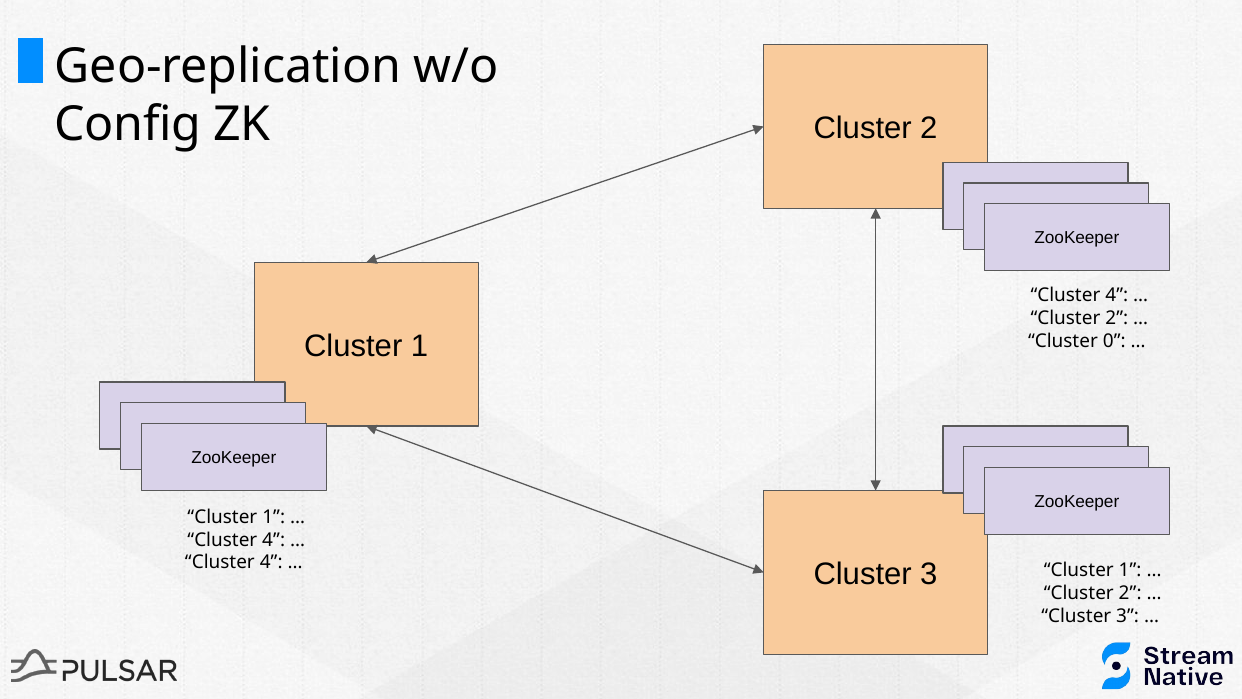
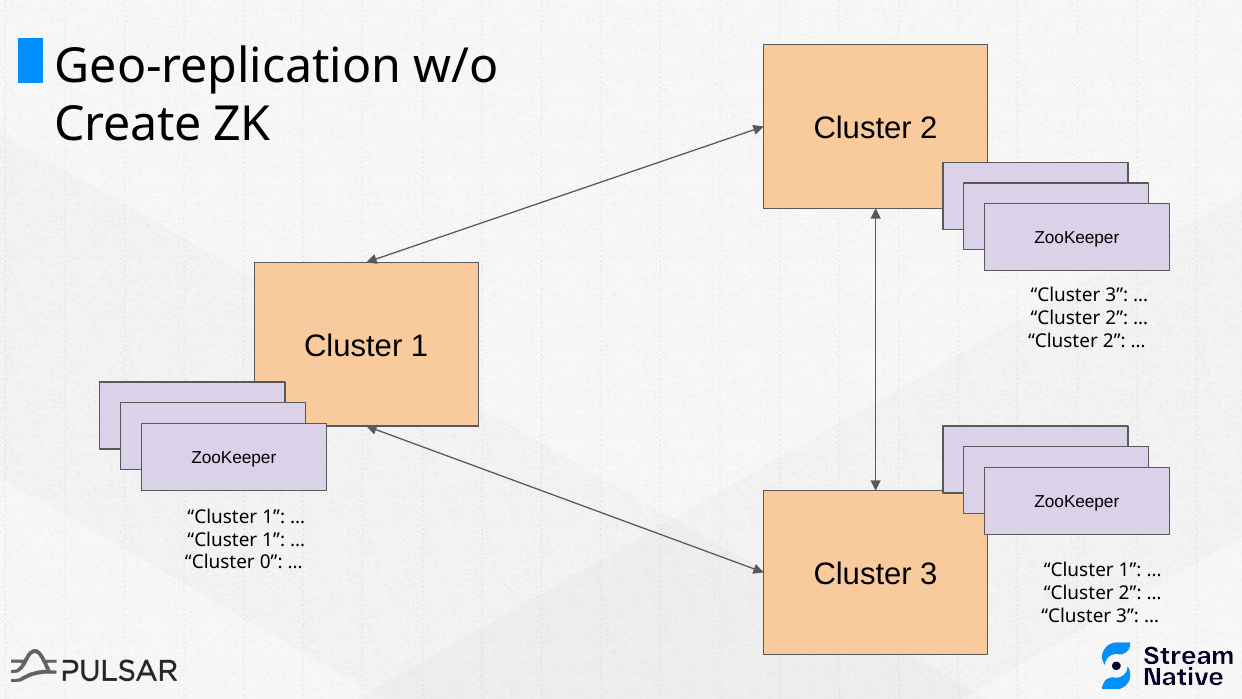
Config: Config -> Create
4 at (1117, 296): 4 -> 3
0 at (1114, 341): 0 -> 2
4 at (274, 540): 4 -> 1
4 at (271, 562): 4 -> 0
